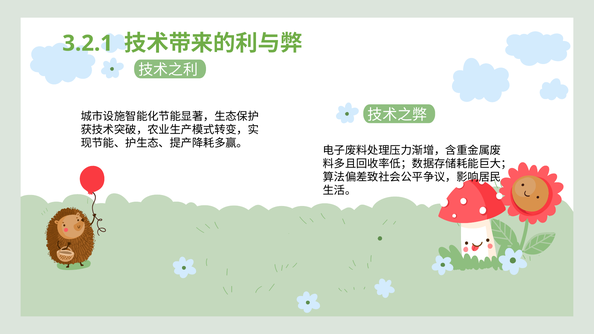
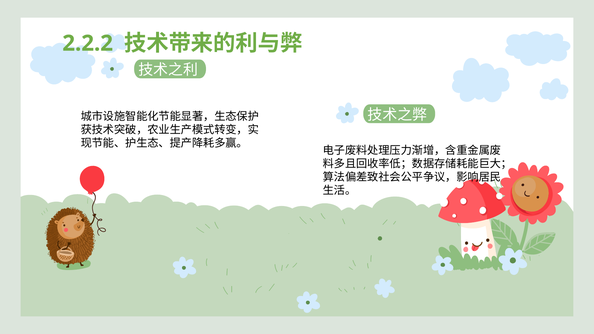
3.2.1: 3.2.1 -> 2.2.2
